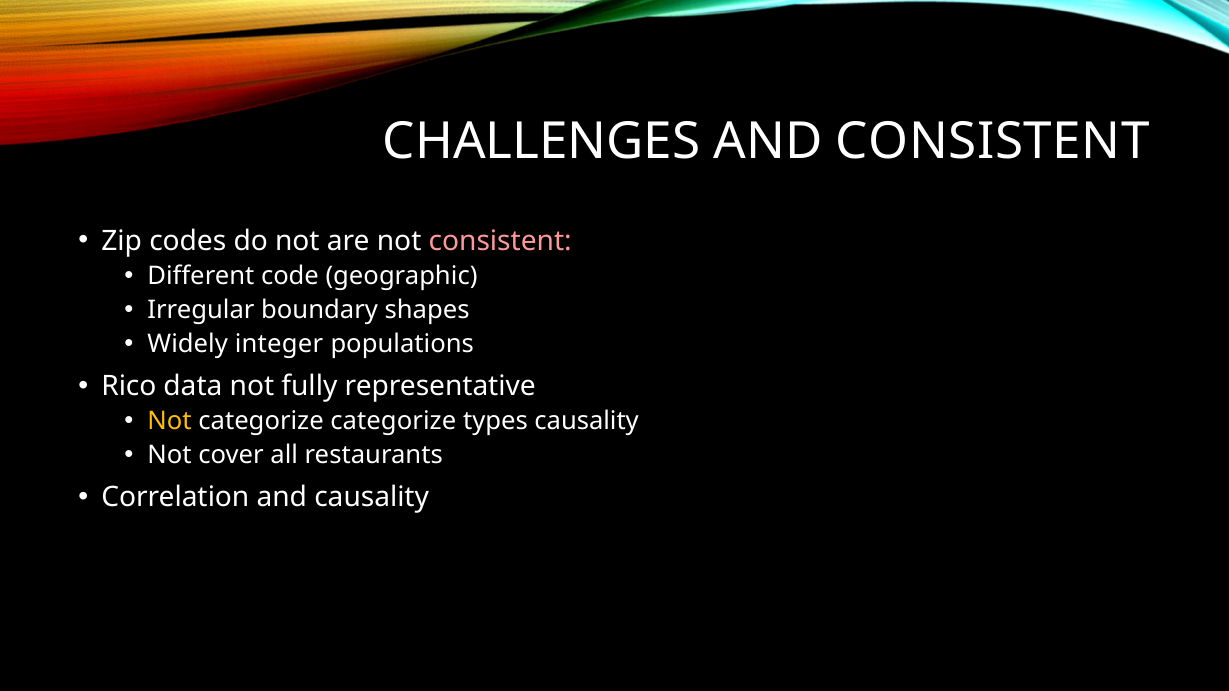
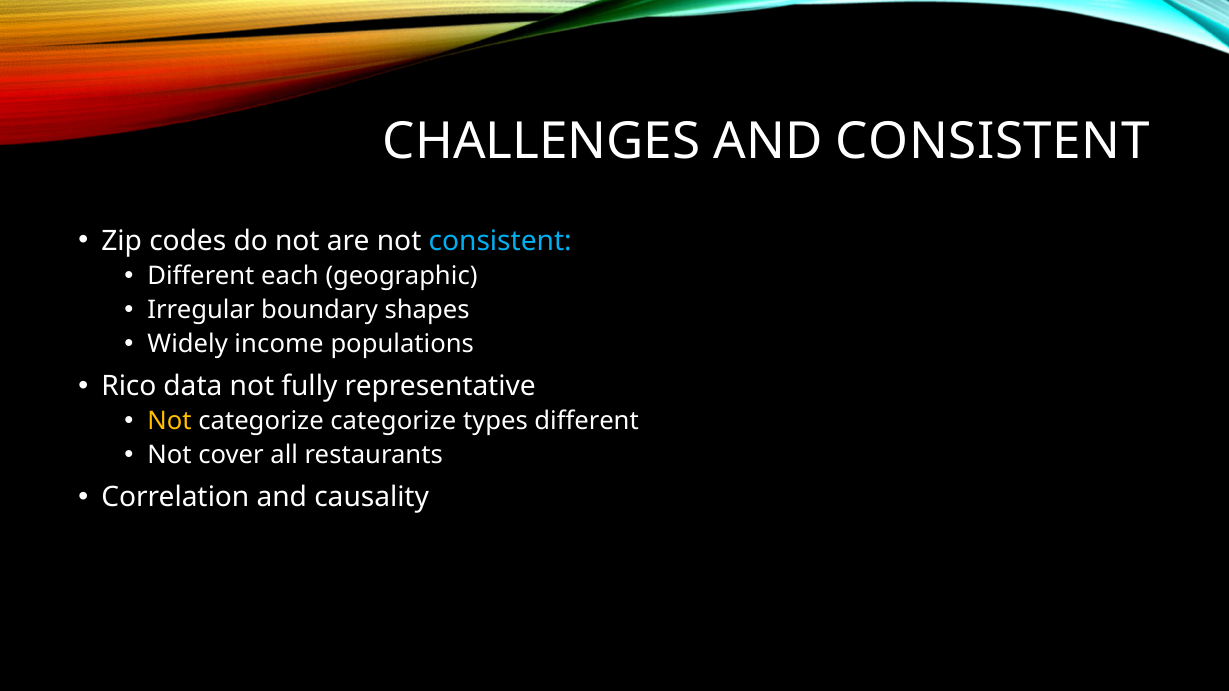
consistent at (500, 241) colour: pink -> light blue
code: code -> each
integer: integer -> income
types causality: causality -> different
